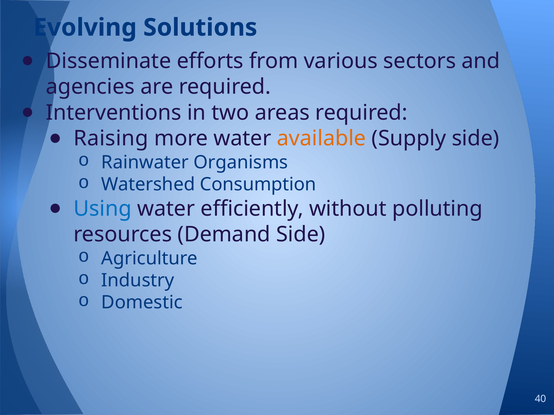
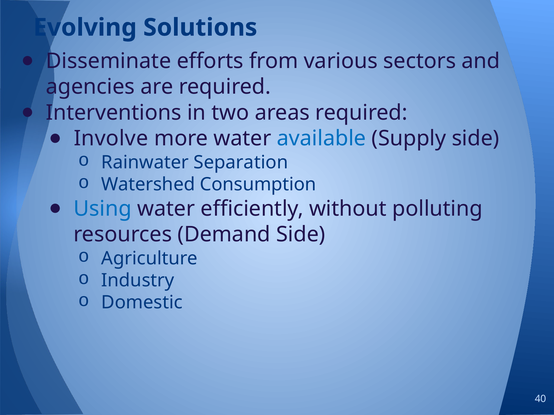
Raising: Raising -> Involve
available colour: orange -> blue
Organisms: Organisms -> Separation
